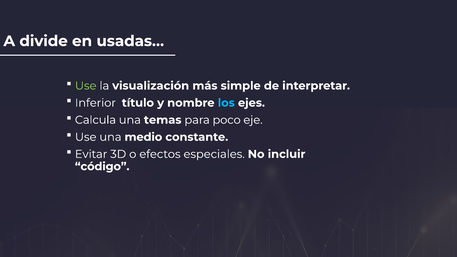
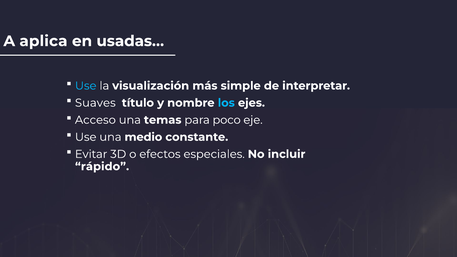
divide: divide -> aplica
Use at (86, 86) colour: light green -> light blue
Inferior: Inferior -> Suaves
Calcula: Calcula -> Acceso
código: código -> rápido
